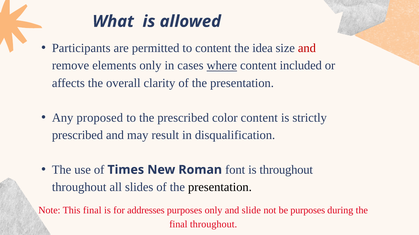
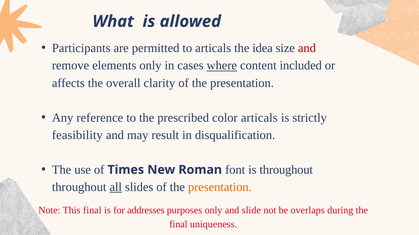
to content: content -> articals
proposed: proposed -> reference
color content: content -> articals
prescribed at (77, 135): prescribed -> feasibility
all underline: none -> present
presentation at (220, 188) colour: black -> orange
be purposes: purposes -> overlaps
final throughout: throughout -> uniqueness
